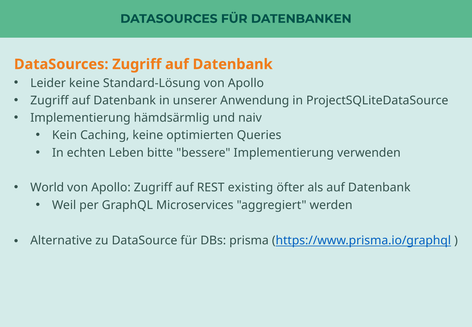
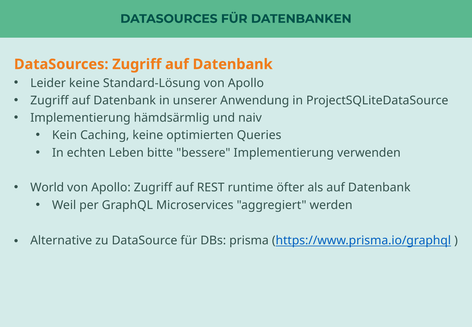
existing: existing -> runtime
